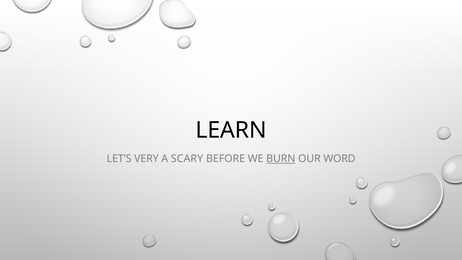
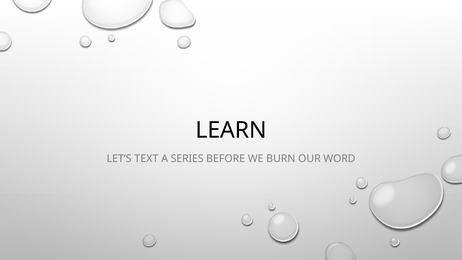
VERY: VERY -> TEXT
SCARY: SCARY -> SERIES
BURN underline: present -> none
